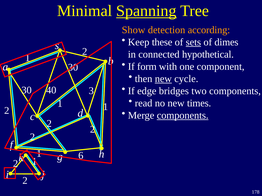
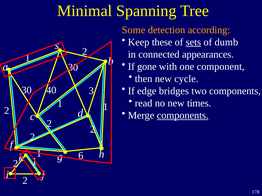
Spanning underline: present -> none
Show: Show -> Some
dimes: dimes -> dumb
hypothetical: hypothetical -> appearances
form: form -> gone
new at (163, 79) underline: present -> none
